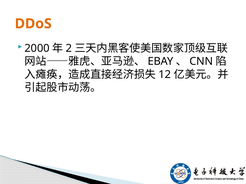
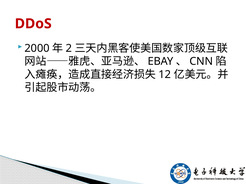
DDoS colour: orange -> red
